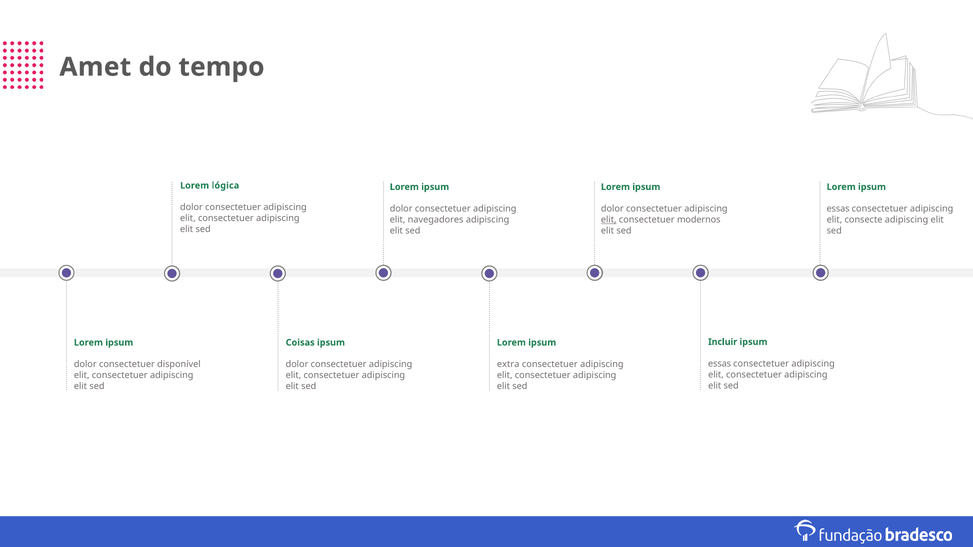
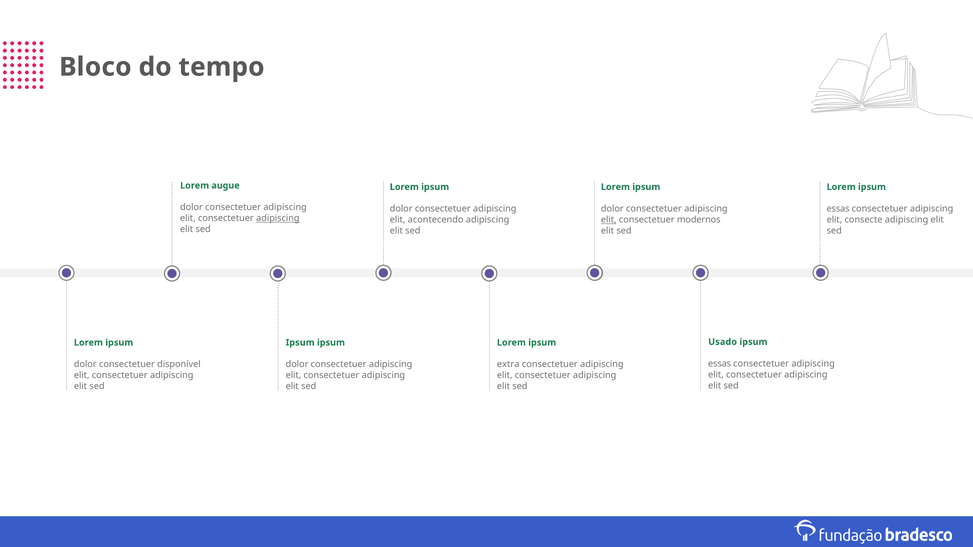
Amet: Amet -> Bloco
lógica: lógica -> augue
adipiscing at (278, 219) underline: none -> present
navegadores: navegadores -> acontecendo
Incluir: Incluir -> Usado
Coisas at (300, 343): Coisas -> Ipsum
